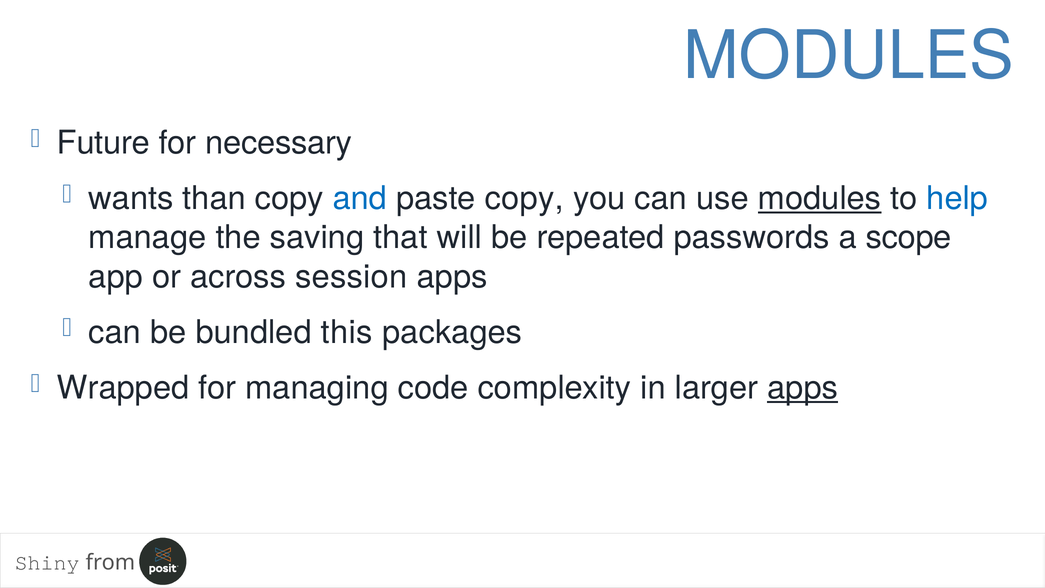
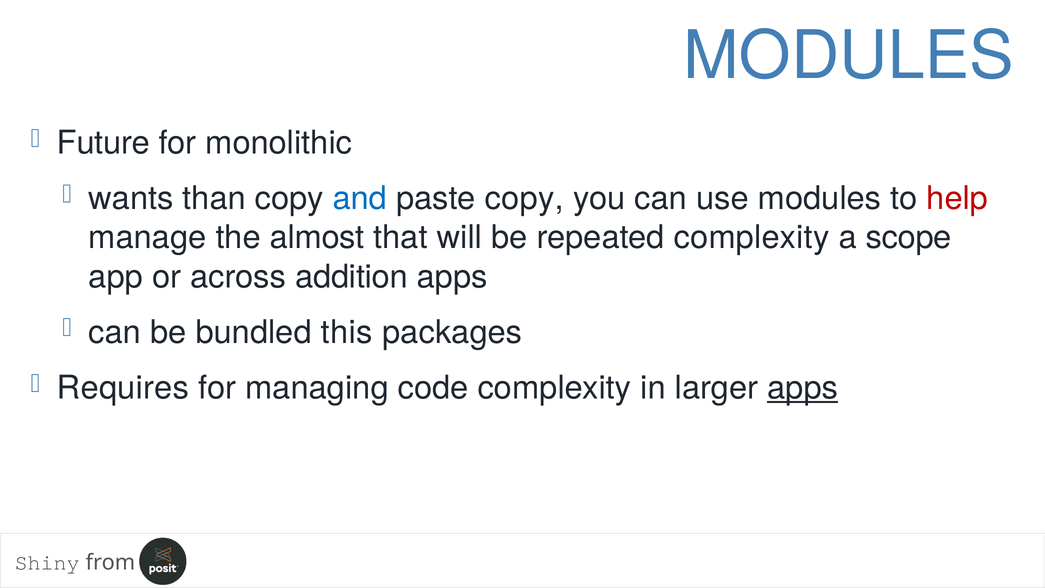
necessary: necessary -> monolithic
modules at (820, 198) underline: present -> none
help colour: blue -> red
saving: saving -> almost
repeated passwords: passwords -> complexity
session: session -> addition
Wrapped: Wrapped -> Requires
